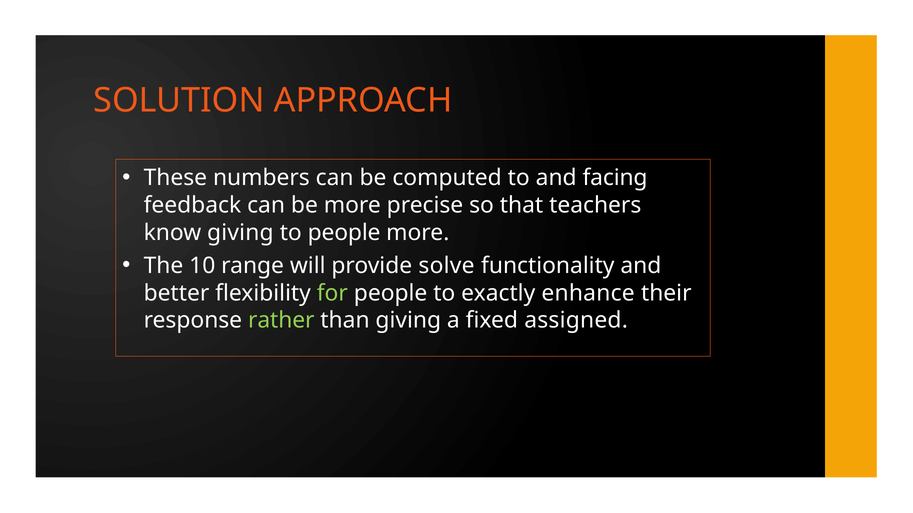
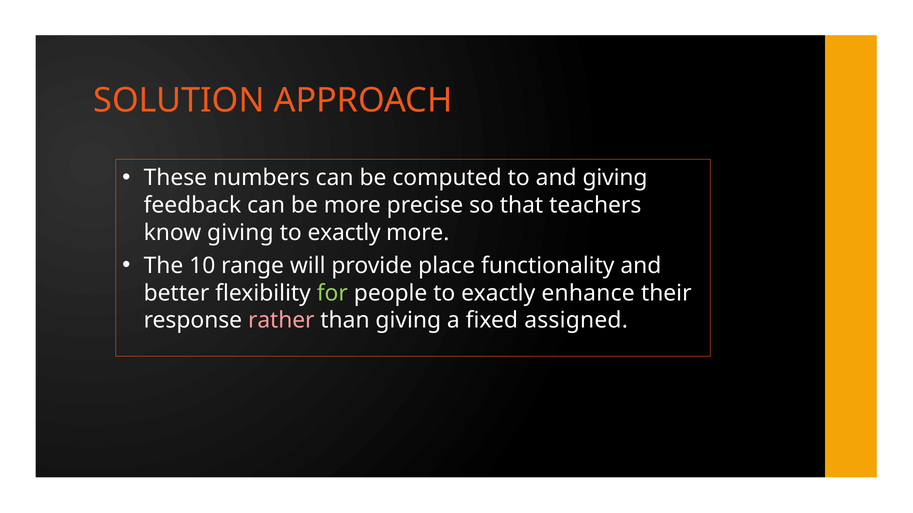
and facing: facing -> giving
people at (344, 233): people -> exactly
solve: solve -> place
rather colour: light green -> pink
